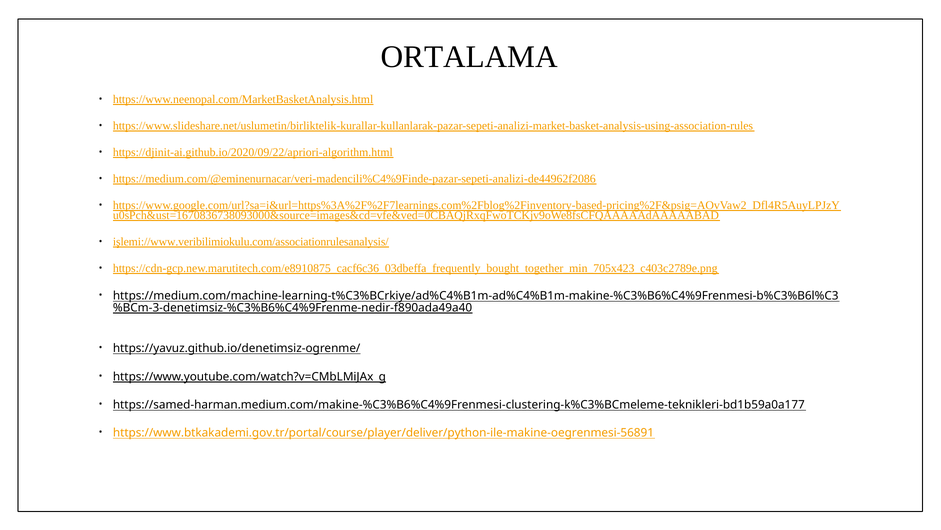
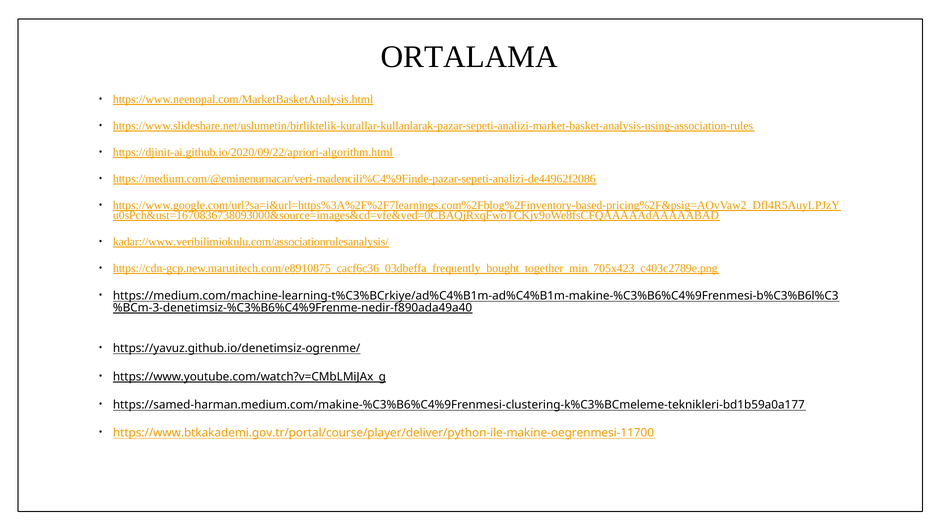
işlemi://www.veribilimiokulu.com/associationrulesanalysis/: işlemi://www.veribilimiokulu.com/associationrulesanalysis/ -> kadar://www.veribilimiokulu.com/associationrulesanalysis/
https://www.btkakademi.gov.tr/portal/course/player/deliver/python-ile-makine-oegrenmesi-56891: https://www.btkakademi.gov.tr/portal/course/player/deliver/python-ile-makine-oegrenmesi-56891 -> https://www.btkakademi.gov.tr/portal/course/player/deliver/python-ile-makine-oegrenmesi-11700
